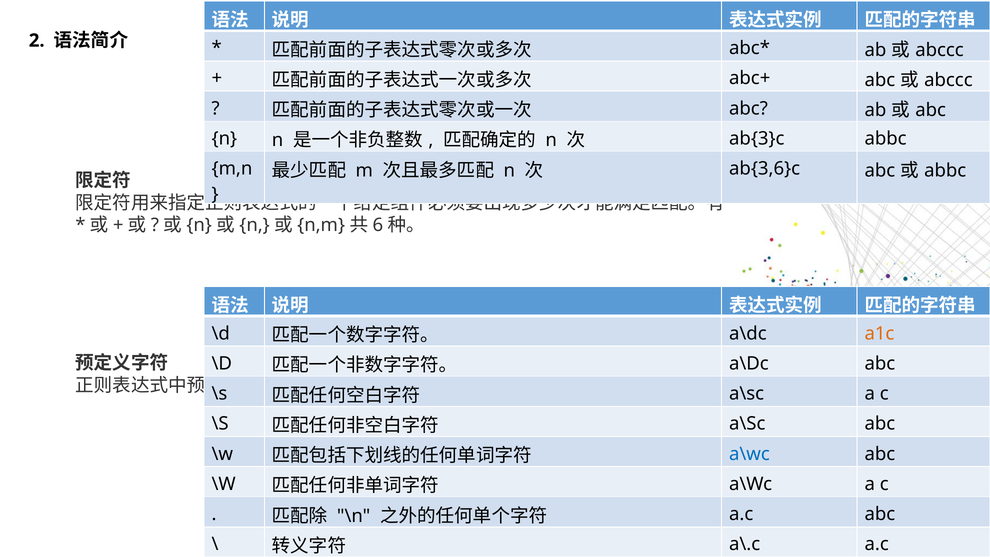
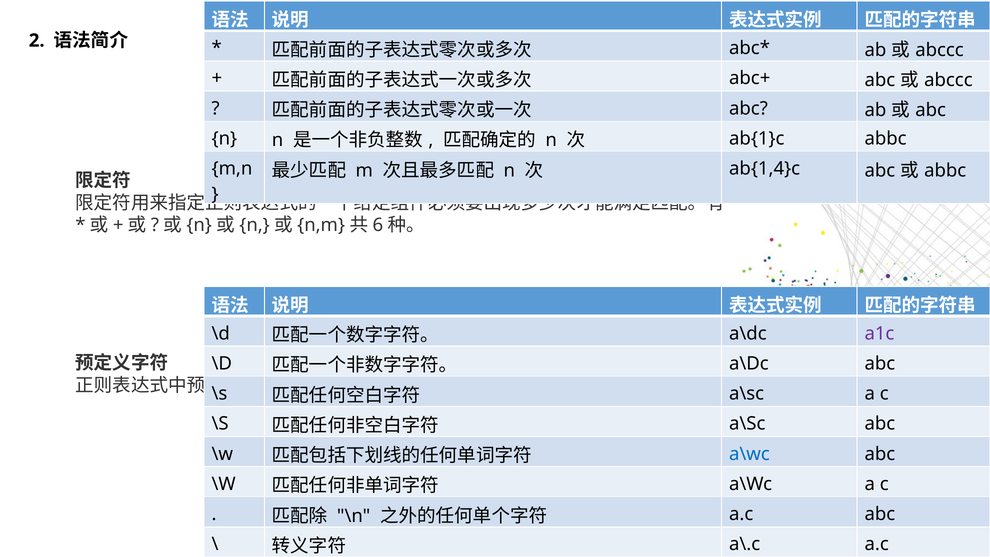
ab{3}c: ab{3}c -> ab{1}c
ab{3,6}c: ab{3,6}c -> ab{1,4}c
a1c colour: orange -> purple
